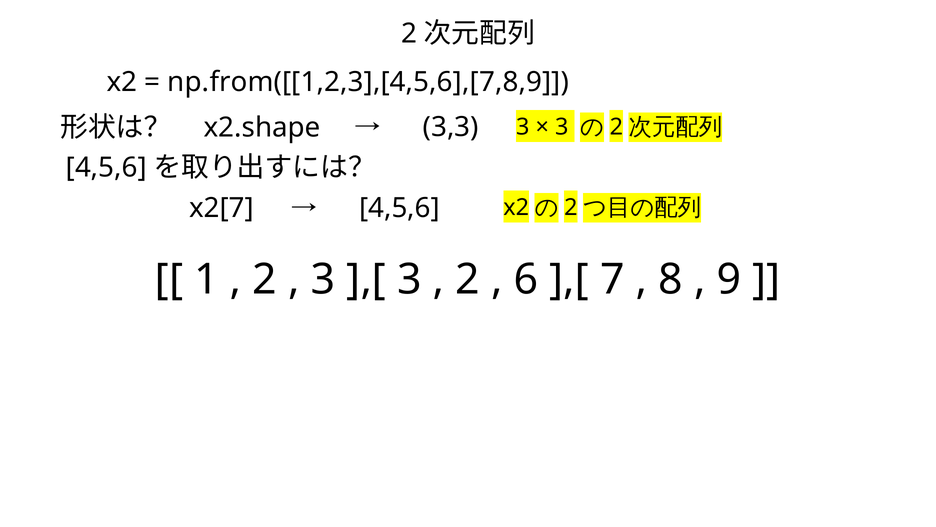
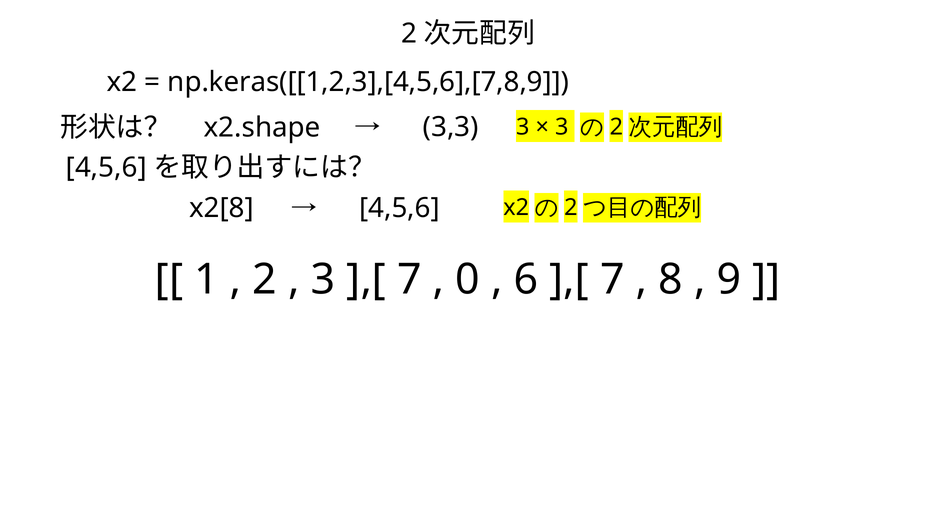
np.from([[1,2,3],[4,5,6],[7,8,9: np.from([[1,2,3],[4,5,6],[7,8,9 -> np.keras([[1,2,3],[4,5,6],[7,8,9
x2[7: x2[7 -> x2[8
3 at (409, 279): 3 -> 7
2 at (468, 279): 2 -> 0
